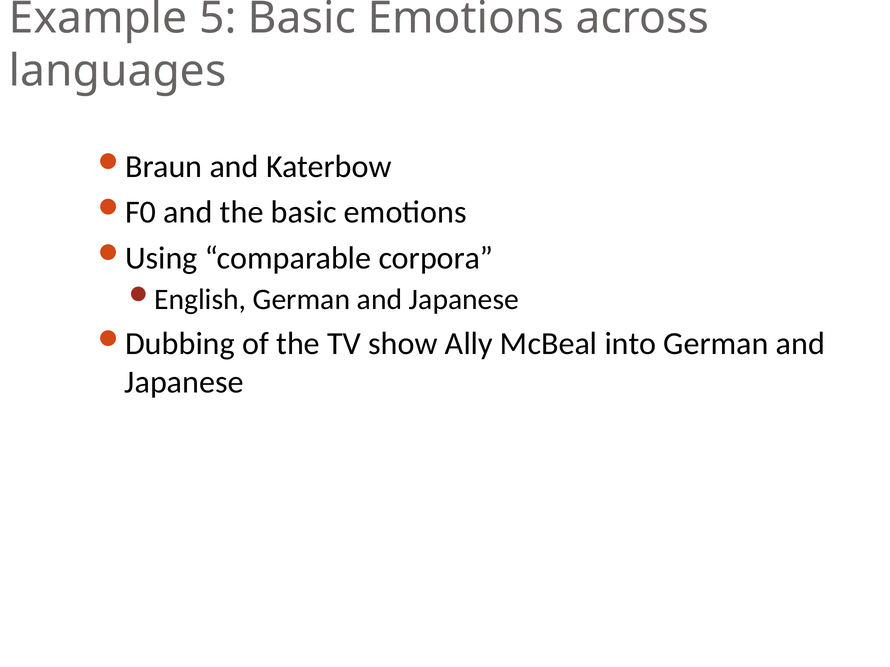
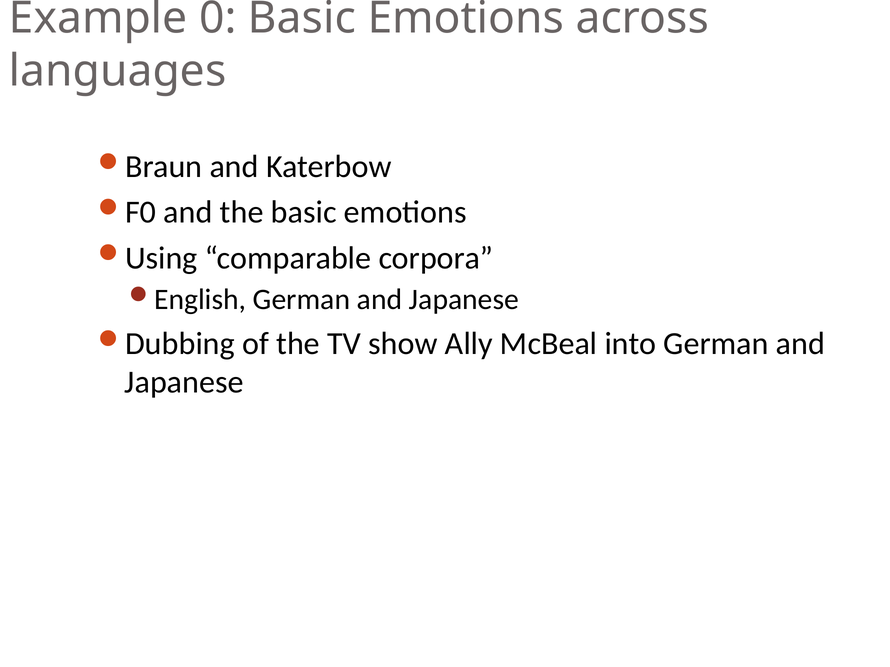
5: 5 -> 0
